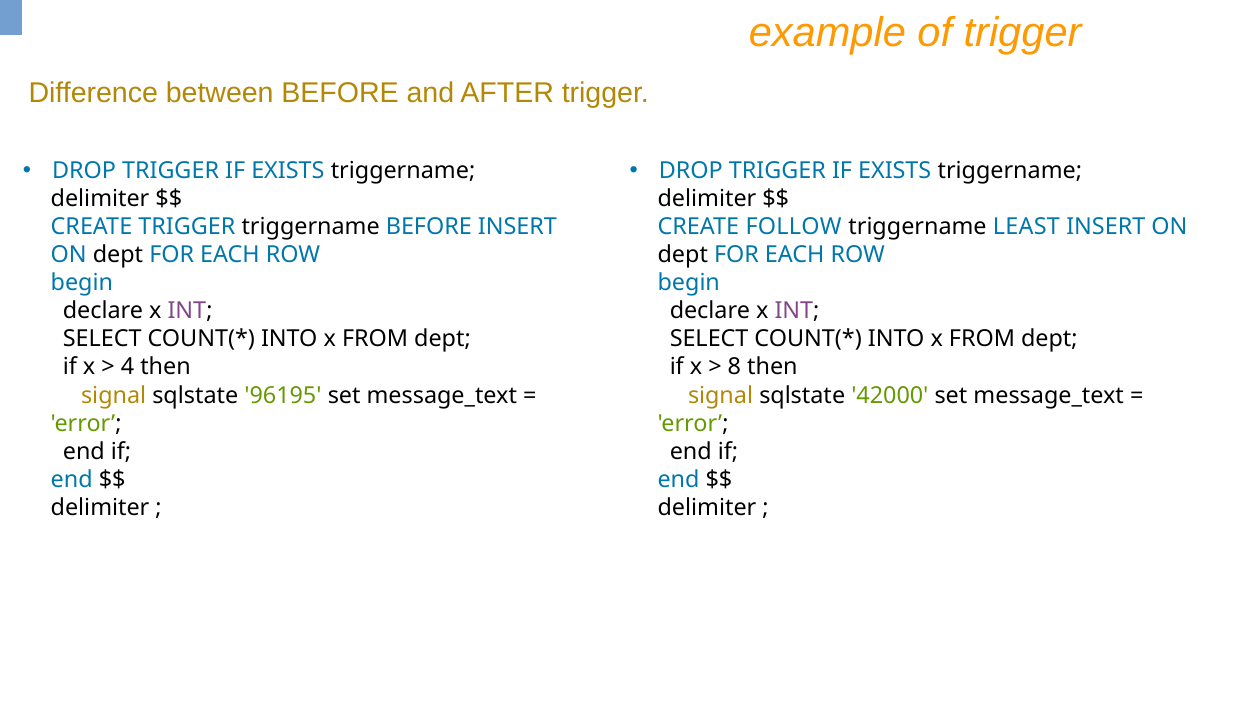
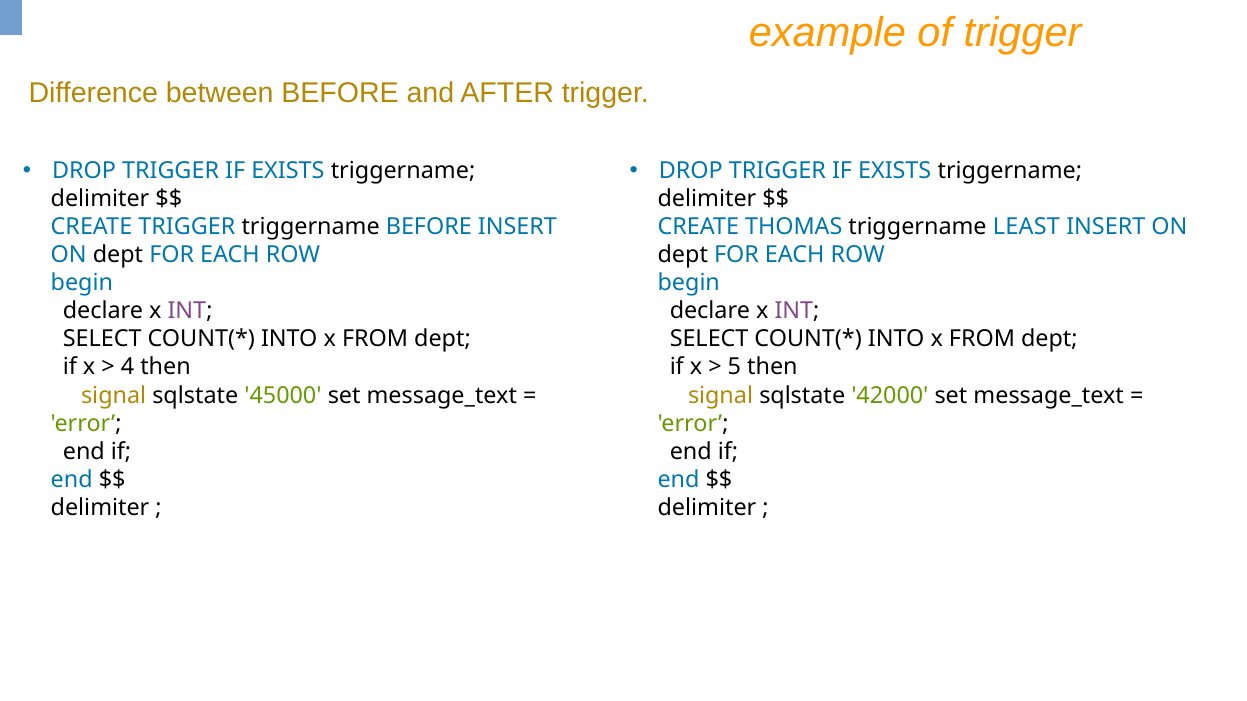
FOLLOW: FOLLOW -> THOMAS
8: 8 -> 5
96195: 96195 -> 45000
